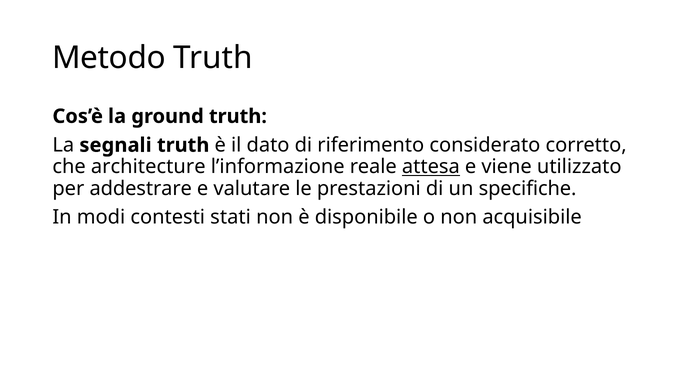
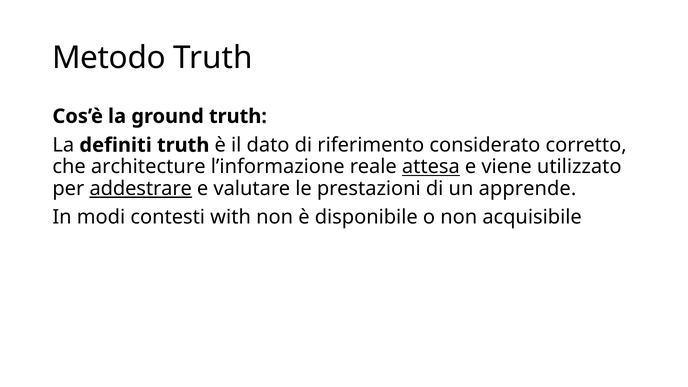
segnali: segnali -> definiti
addestrare underline: none -> present
specifiche: specifiche -> apprende
stati: stati -> with
